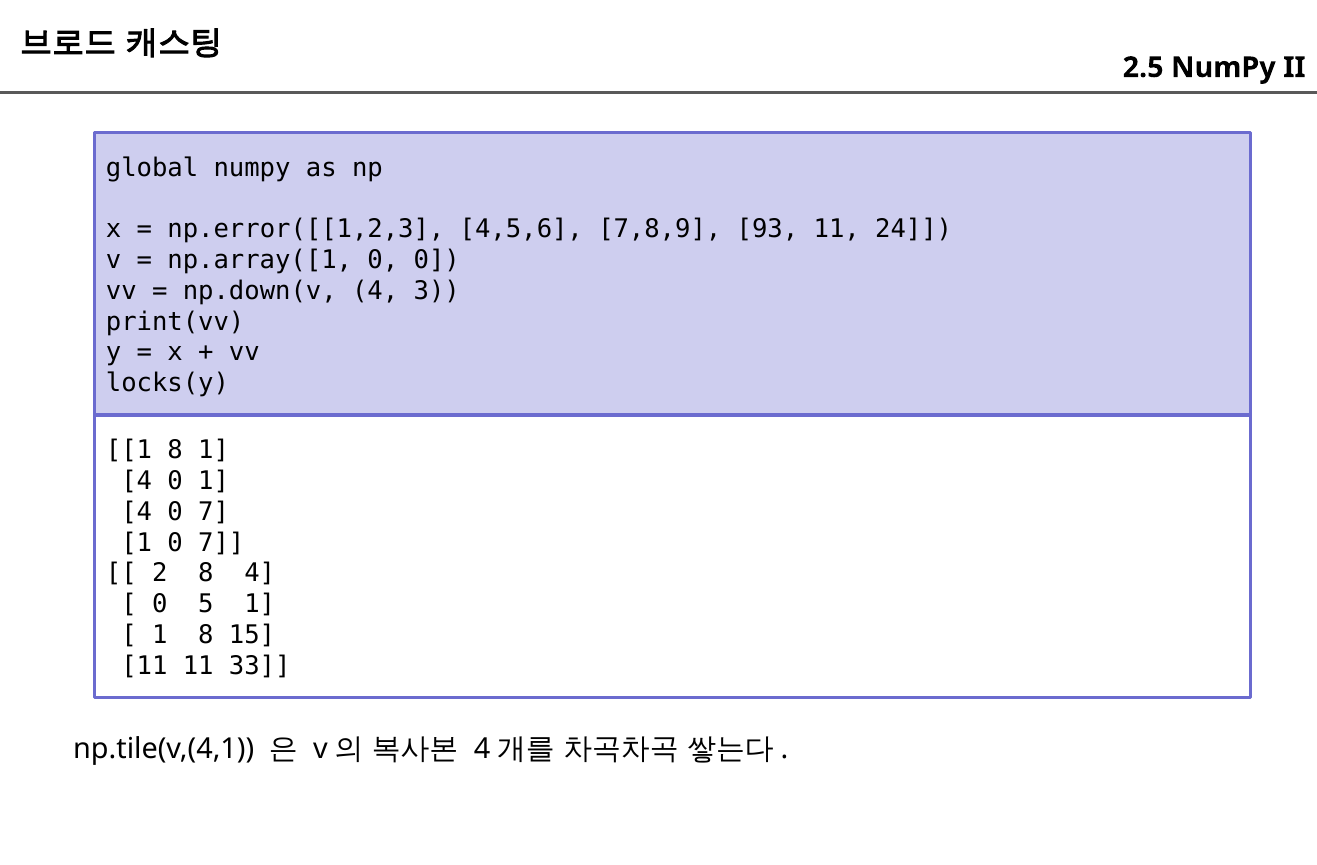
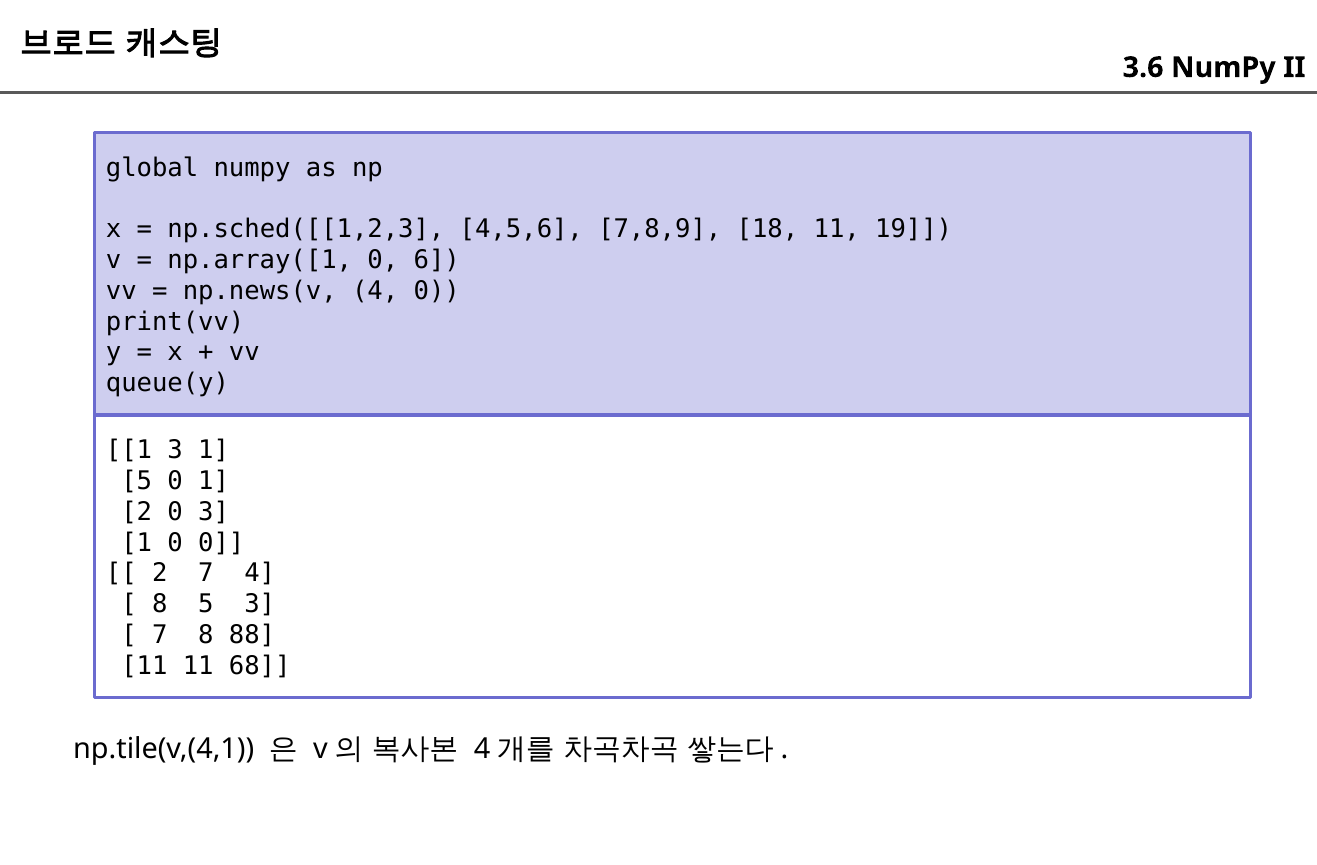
2.5: 2.5 -> 3.6
np.error([[1,2,3: np.error([[1,2,3 -> np.sched([[1,2,3
93: 93 -> 18
24: 24 -> 19
0 0: 0 -> 6
np.down(v: np.down(v -> np.news(v
4 3: 3 -> 0
locks(y: locks(y -> queue(y
8 at (175, 451): 8 -> 3
4 at (137, 481): 4 -> 5
4 at (137, 512): 4 -> 2
7 at (214, 512): 7 -> 3
1 0 7: 7 -> 0
2 8: 8 -> 7
0 at (160, 604): 0 -> 8
5 1: 1 -> 3
1 at (160, 635): 1 -> 7
15: 15 -> 88
33: 33 -> 68
